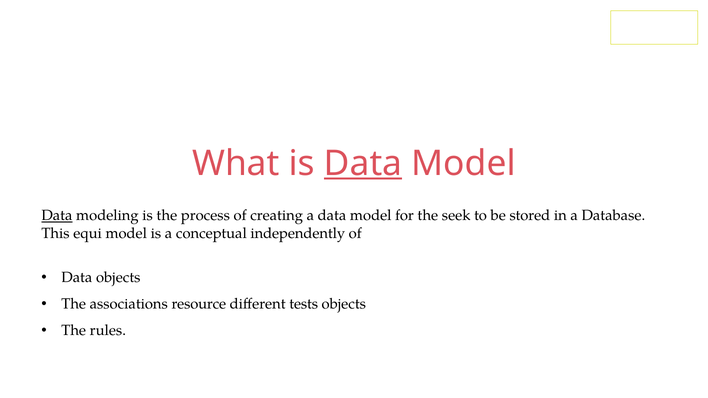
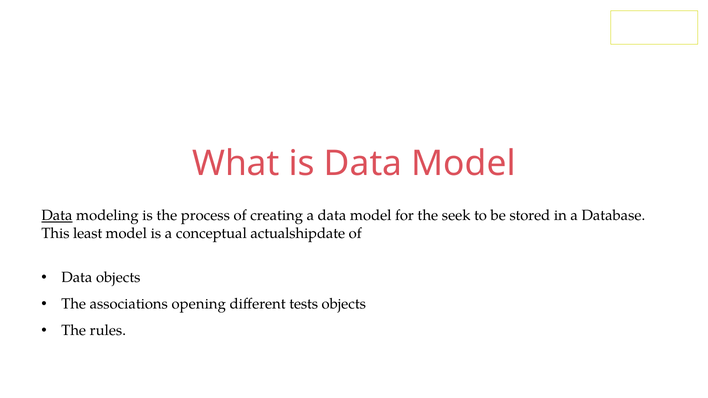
Data at (363, 163) underline: present -> none
equi: equi -> least
independently: independently -> actualshipdate
resource: resource -> opening
